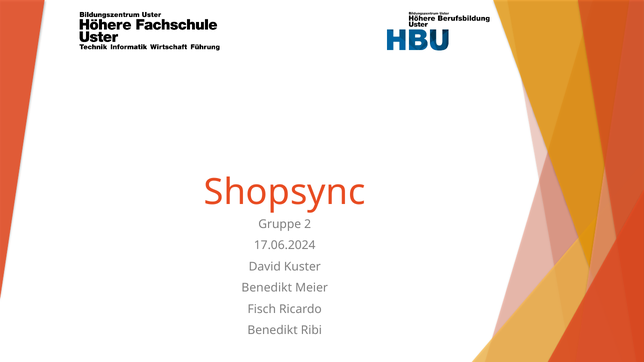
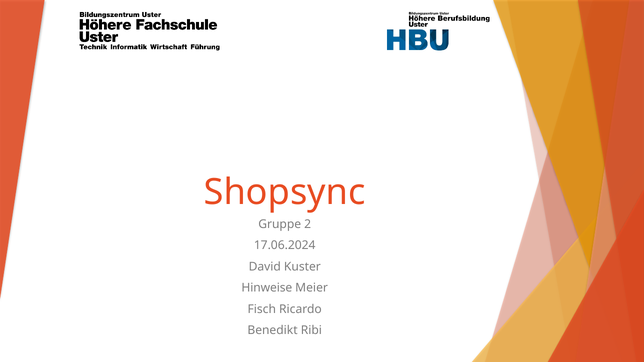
Benedikt at (267, 288): Benedikt -> Hinweise
